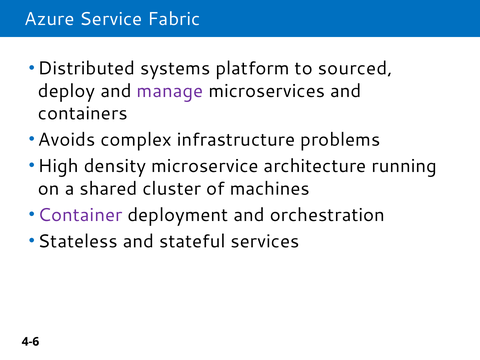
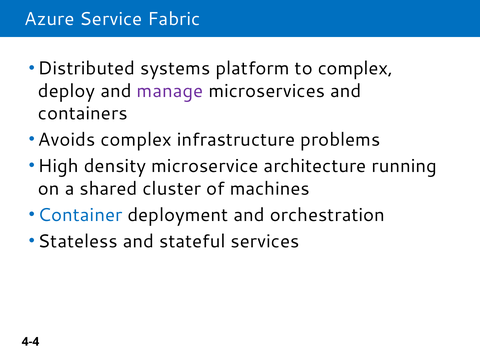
to sourced: sourced -> complex
Container colour: purple -> blue
4-6: 4-6 -> 4-4
